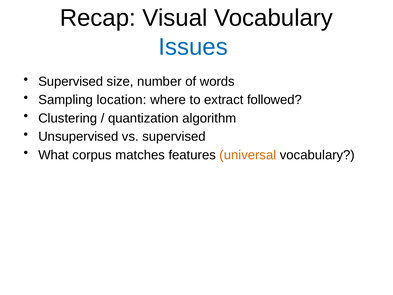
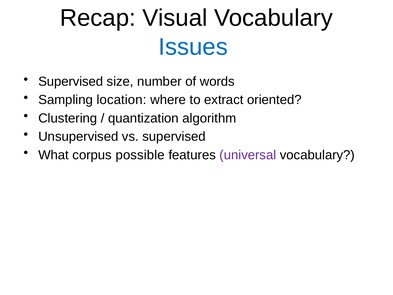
followed: followed -> oriented
matches: matches -> possible
universal colour: orange -> purple
